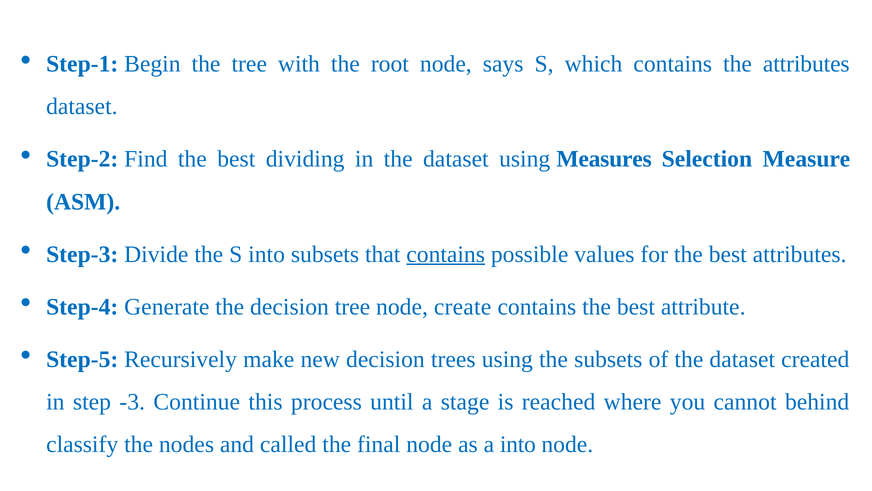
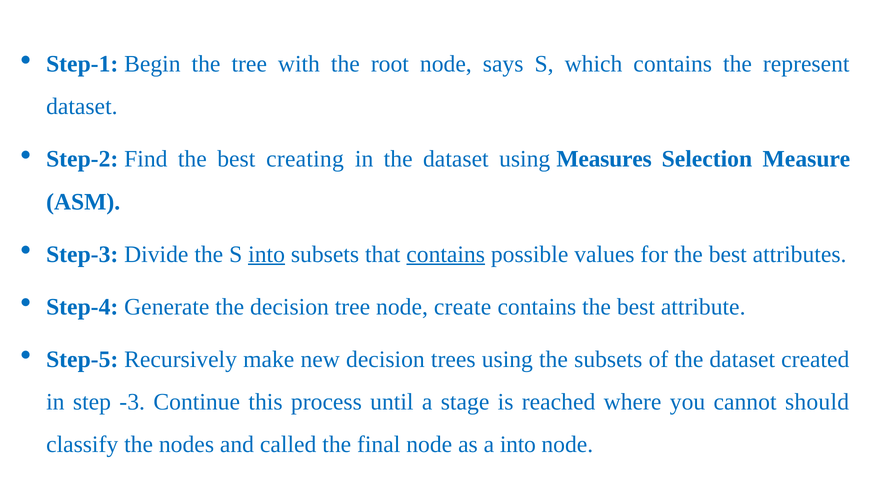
the attributes: attributes -> represent
dividing: dividing -> creating
into at (267, 254) underline: none -> present
behind: behind -> should
